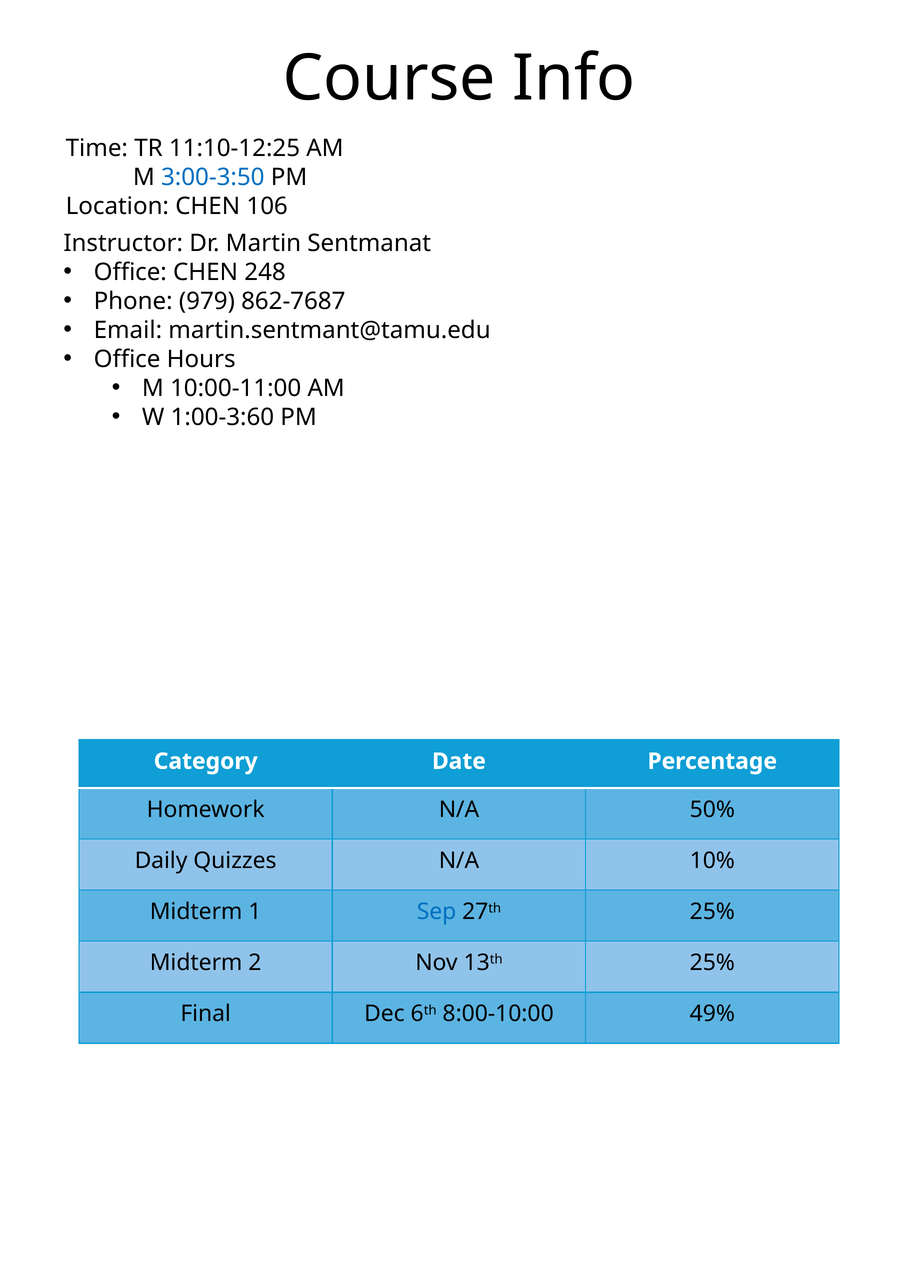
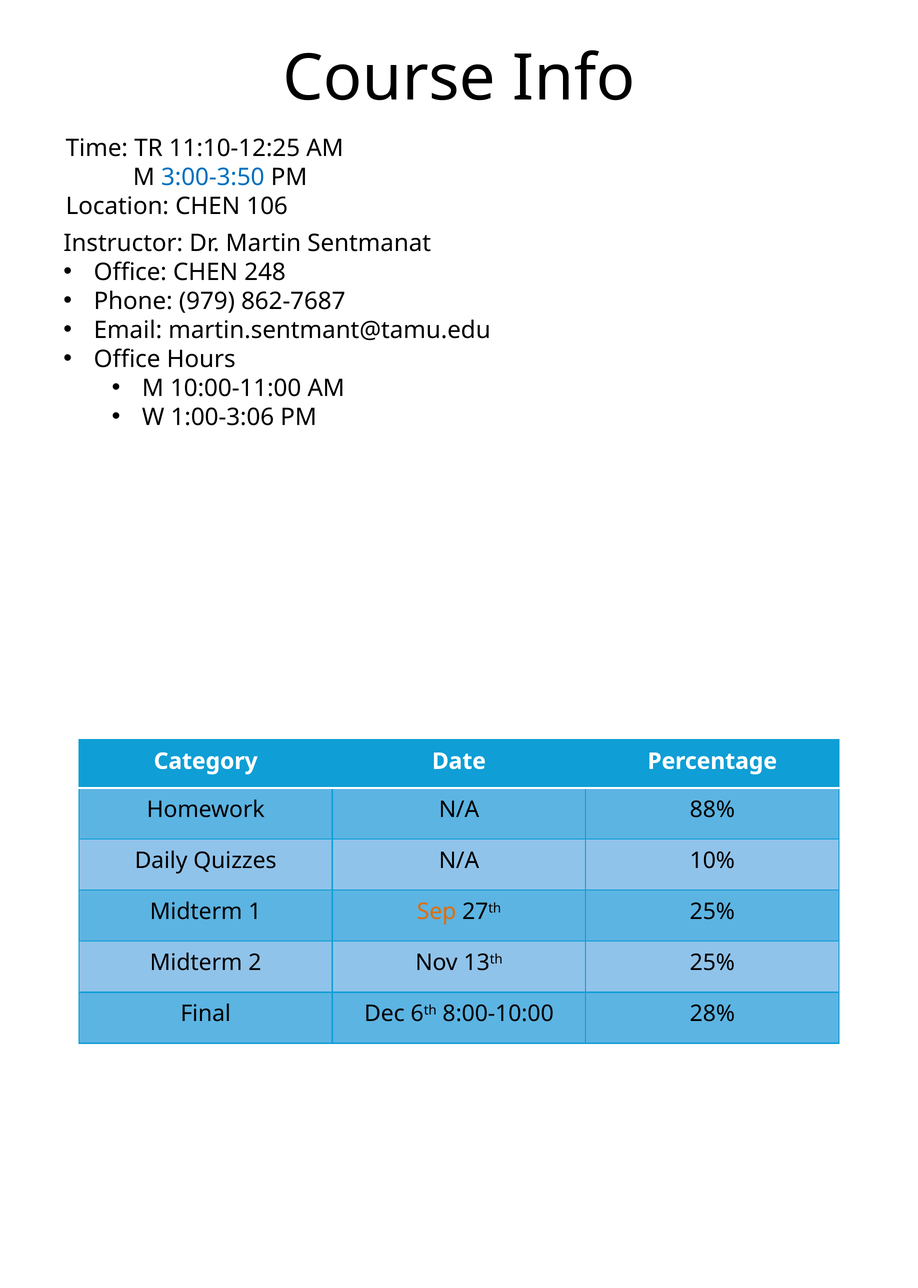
1:00-3:60: 1:00-3:60 -> 1:00-3:06
50%: 50% -> 88%
Sep colour: blue -> orange
49%: 49% -> 28%
